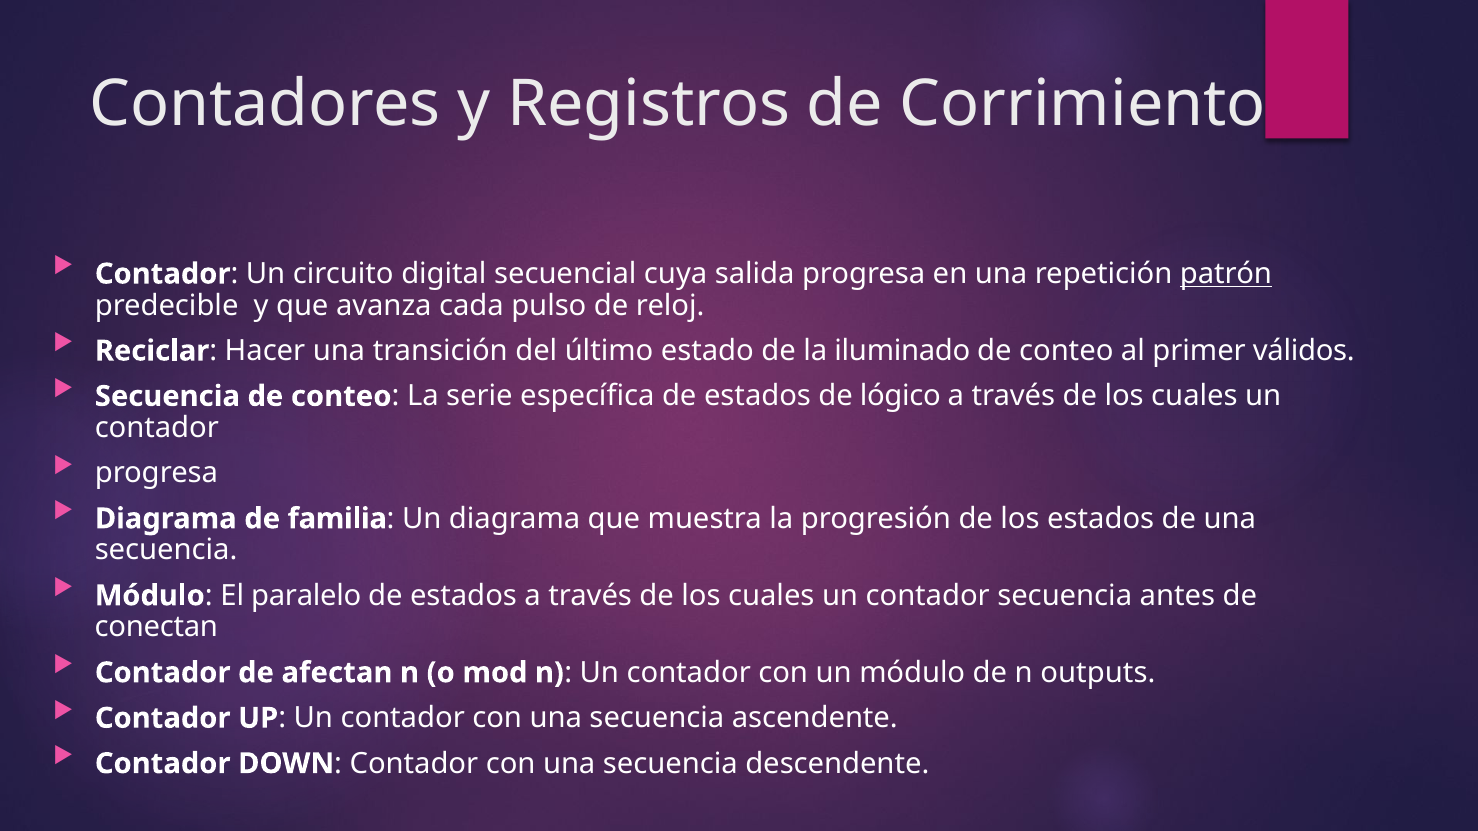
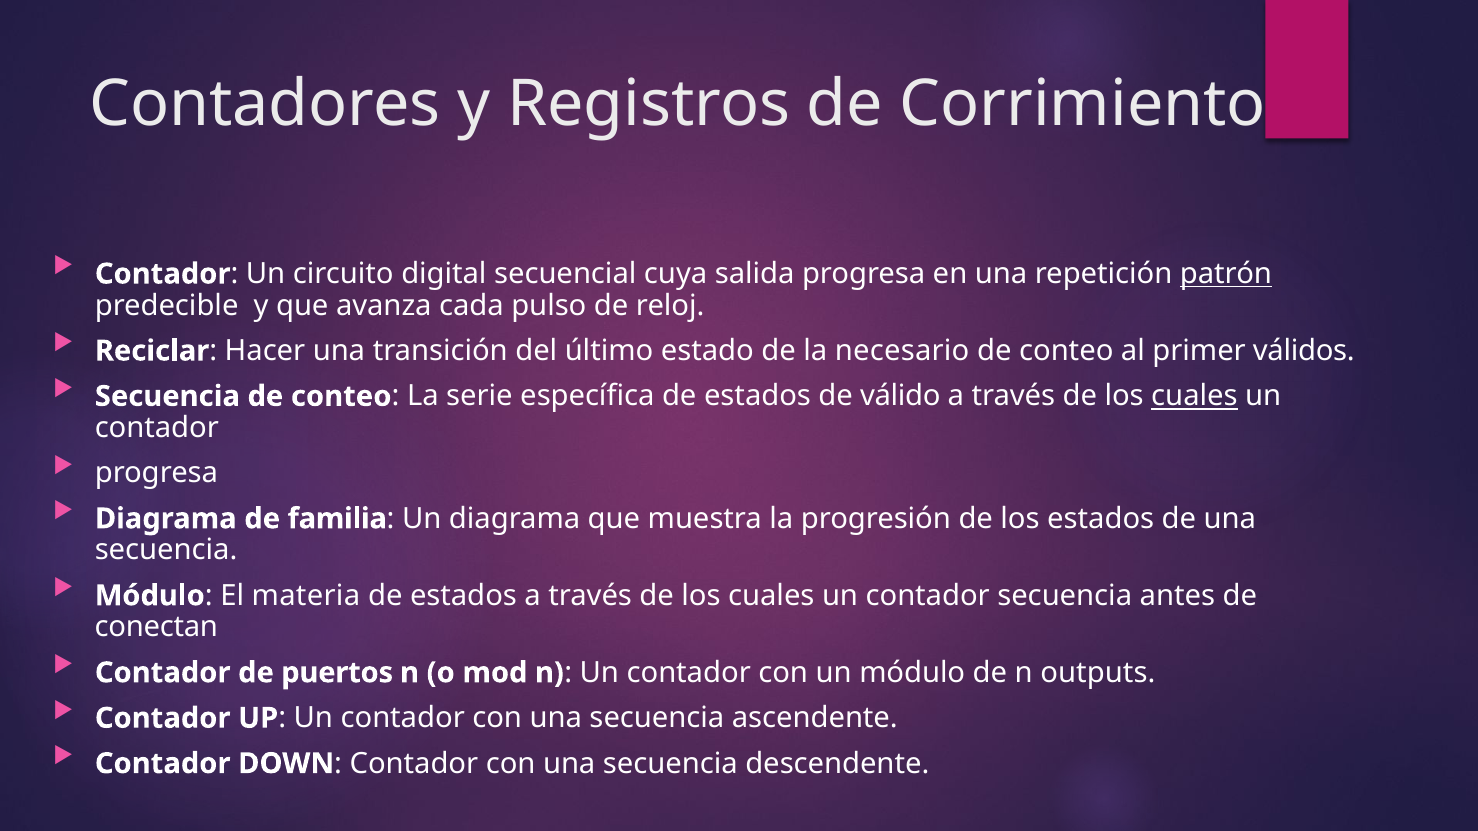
iluminado: iluminado -> necesario
lógico: lógico -> válido
cuales at (1194, 396) underline: none -> present
paralelo: paralelo -> materia
afectan: afectan -> puertos
